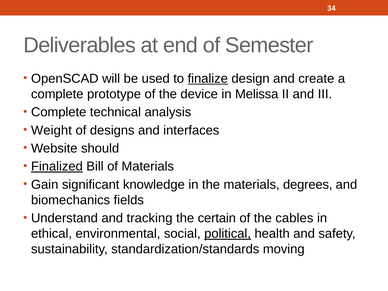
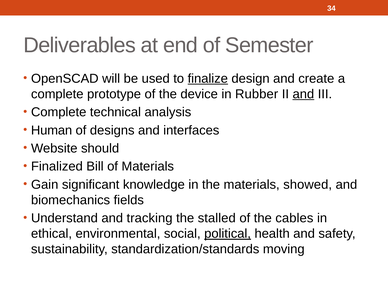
Melissa: Melissa -> Rubber
and at (303, 94) underline: none -> present
Weight: Weight -> Human
Finalized underline: present -> none
degrees: degrees -> showed
certain: certain -> stalled
